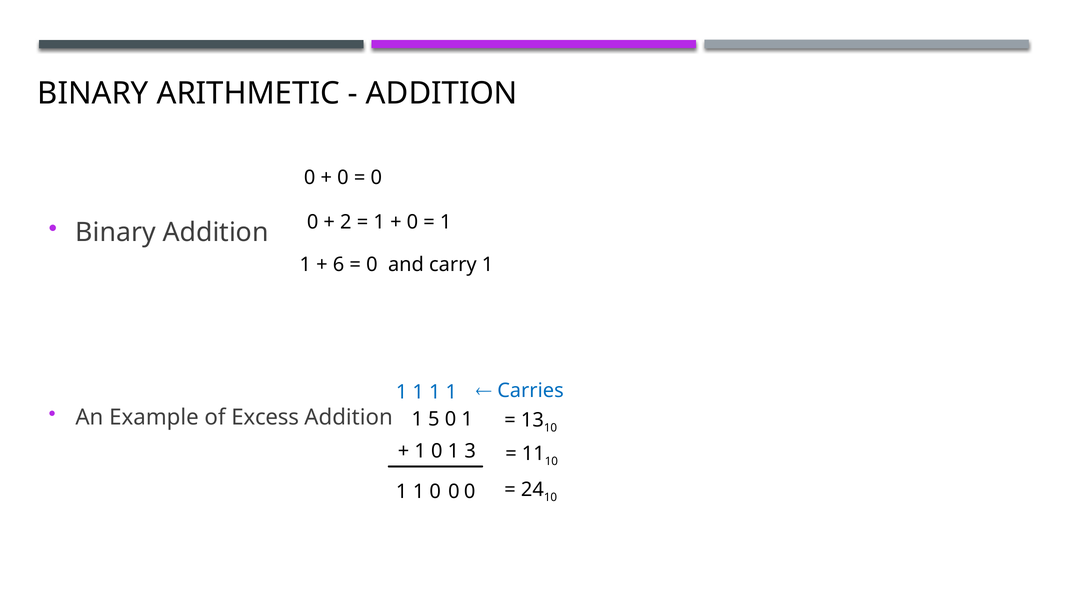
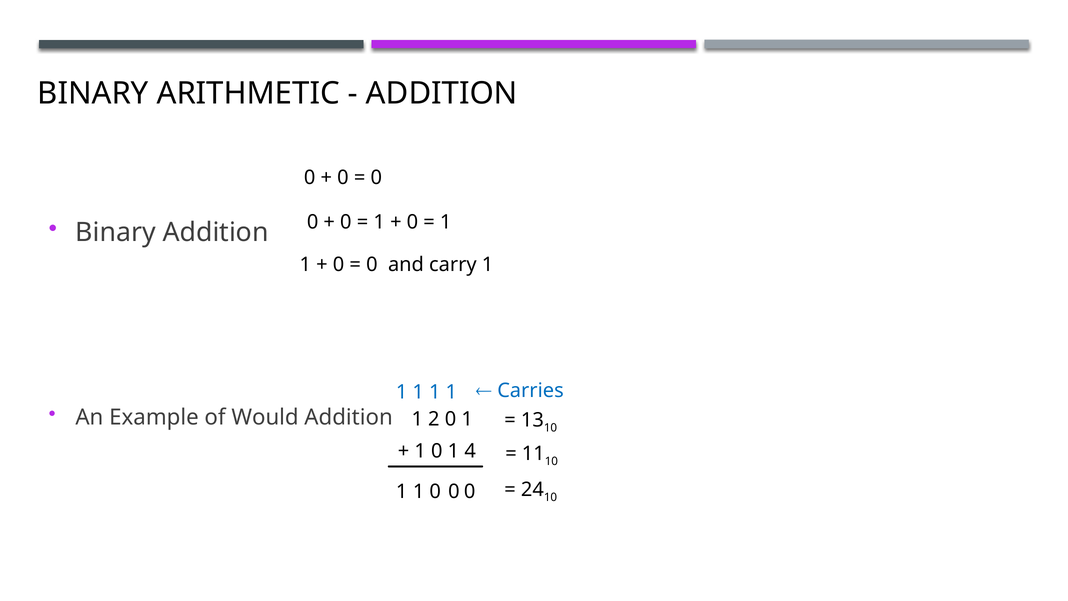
2 at (346, 222): 2 -> 0
6 at (339, 264): 6 -> 0
Excess: Excess -> Would
5: 5 -> 2
3: 3 -> 4
